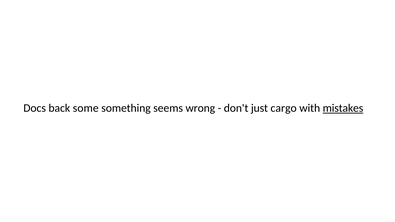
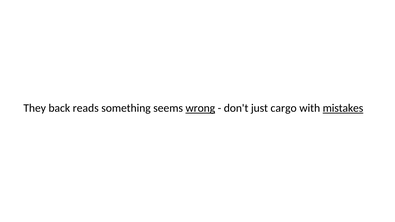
Docs: Docs -> They
some: some -> reads
wrong underline: none -> present
